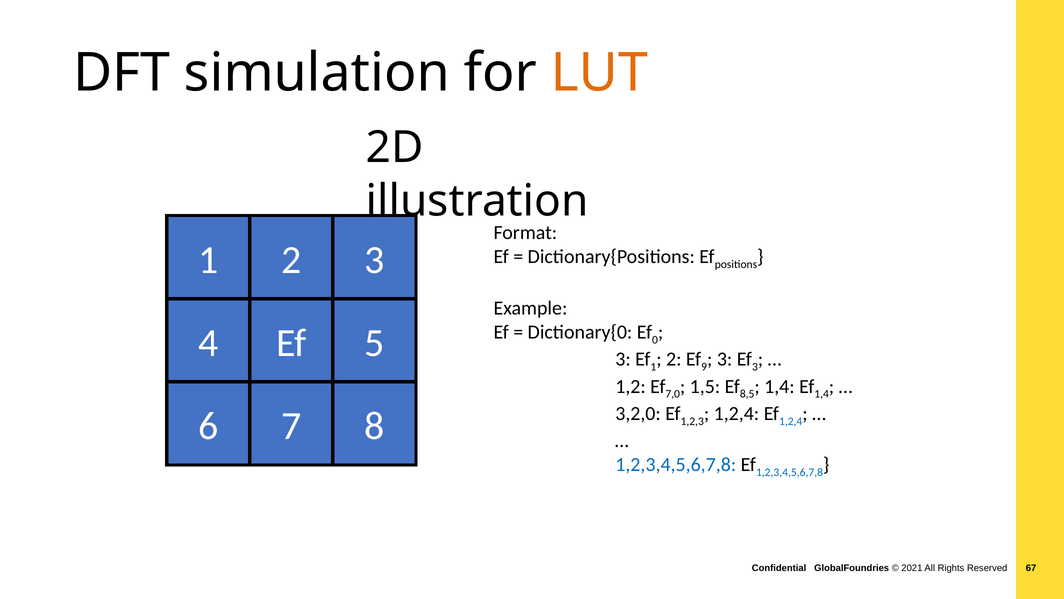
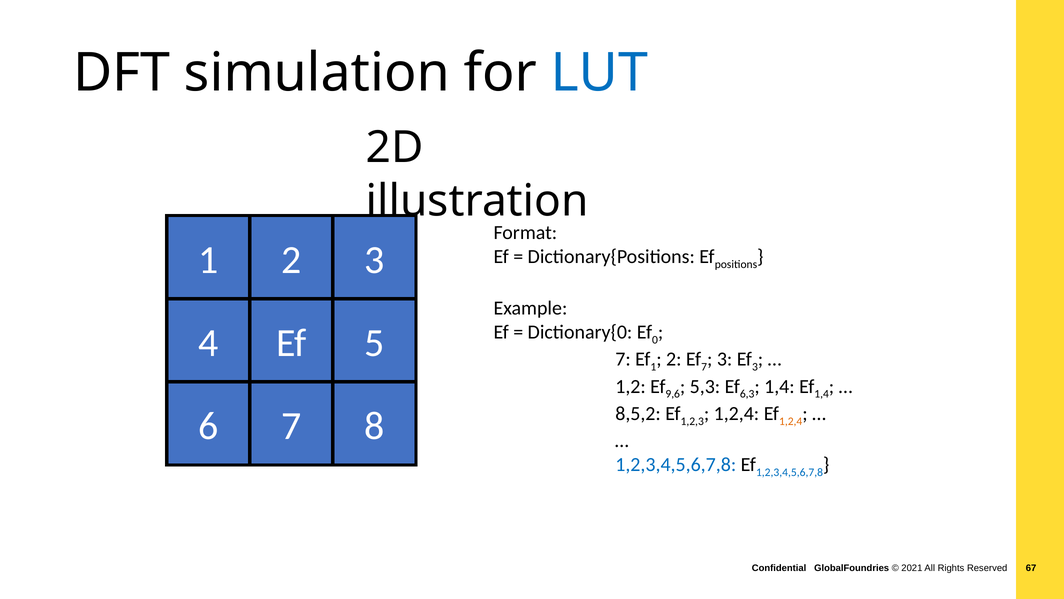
LUT colour: orange -> blue
3 at (623, 359): 3 -> 7
Ef 9: 9 -> 7
7,0: 7,0 -> 9,6
1,5: 1,5 -> 5,3
8,5: 8,5 -> 6,3
3,2,0: 3,2,0 -> 8,5,2
1,2,4 at (791, 421) colour: blue -> orange
